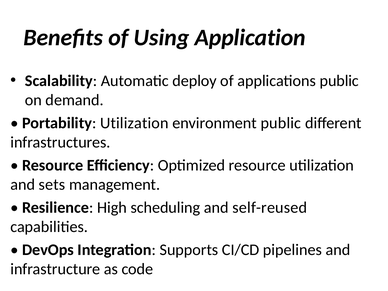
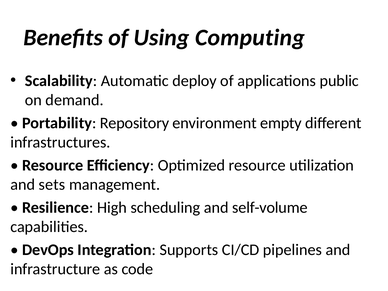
Application: Application -> Computing
Portability Utilization: Utilization -> Repository
environment public: public -> empty
self-reused: self-reused -> self-volume
